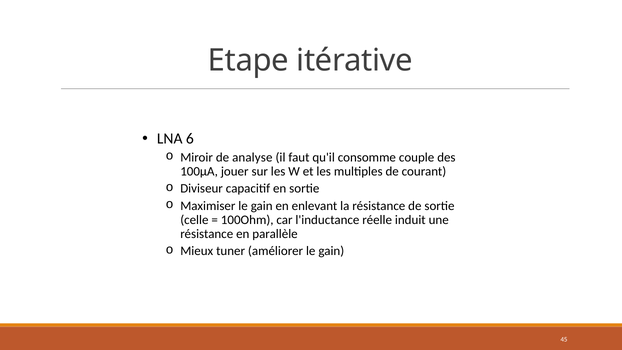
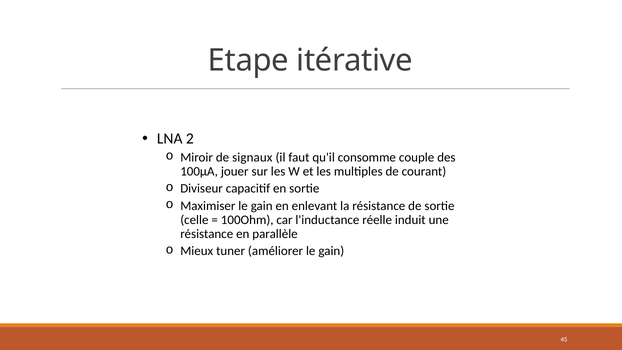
6: 6 -> 2
analyse: analyse -> signaux
